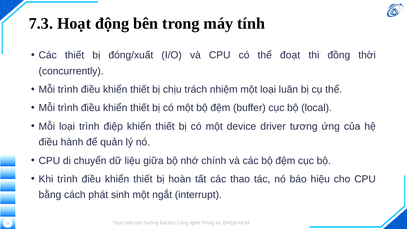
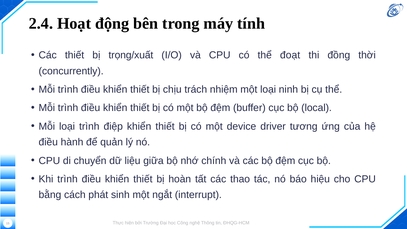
7.3: 7.3 -> 2.4
đóng/xuất: đóng/xuất -> trọng/xuất
luân: luân -> ninh
